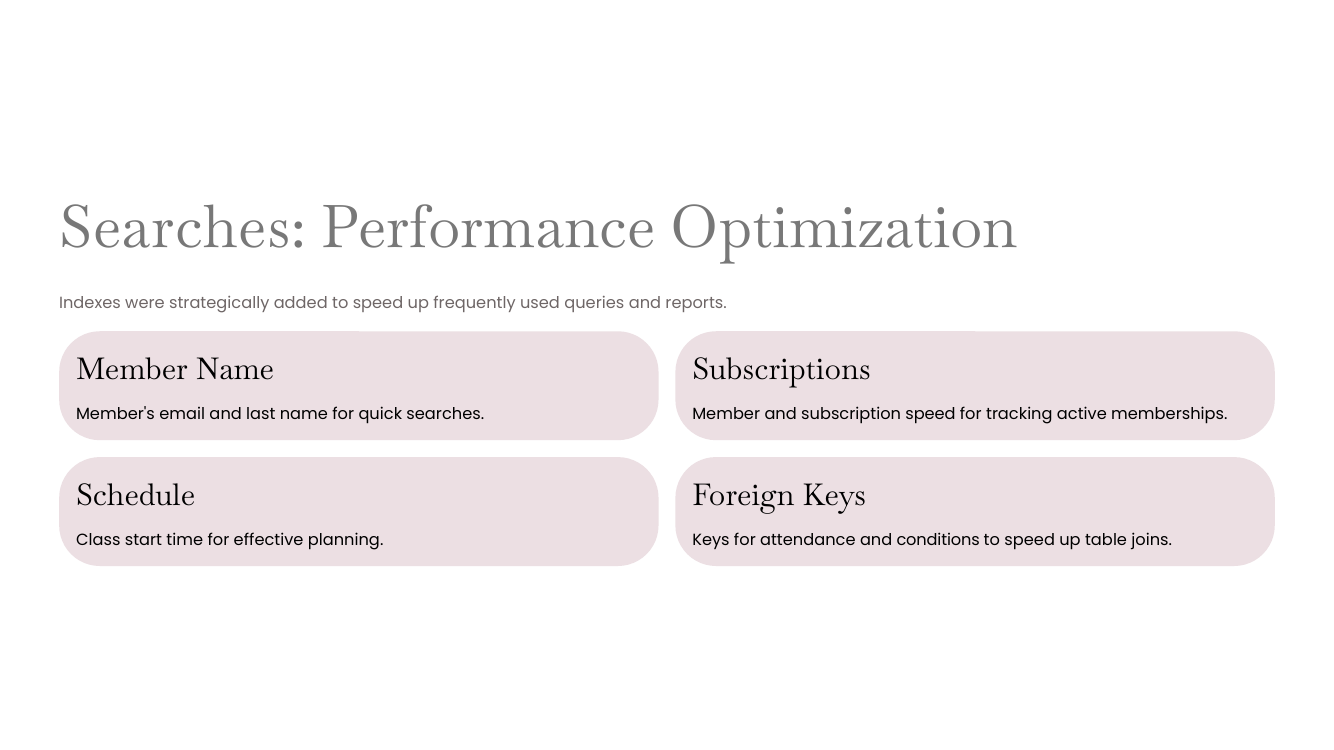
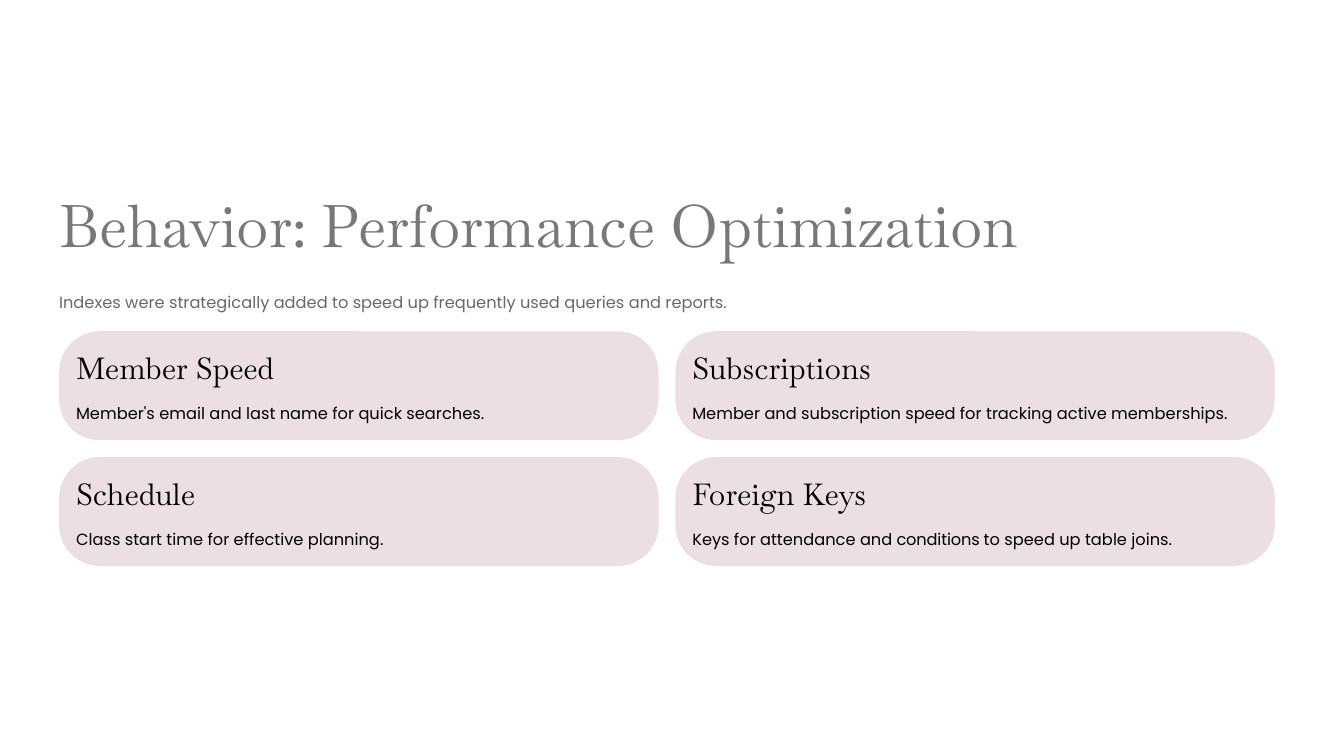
Searches at (182, 229): Searches -> Behavior
Member Name: Name -> Speed
